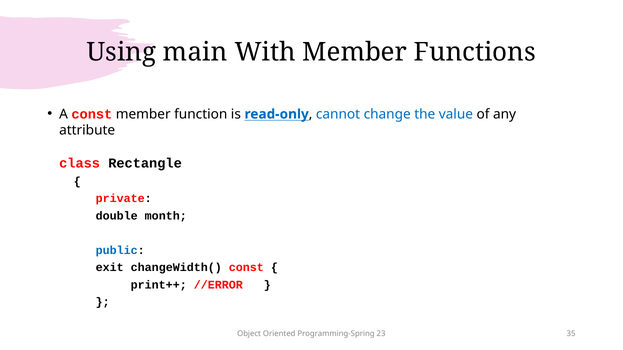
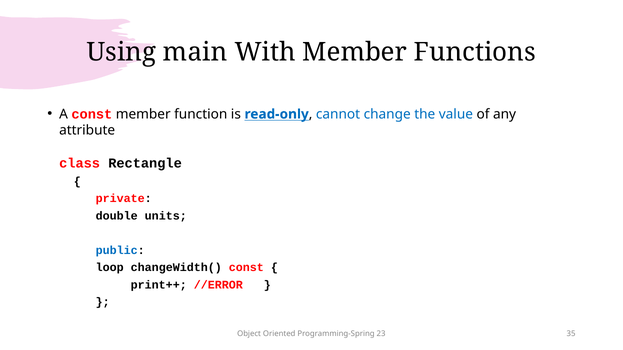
month: month -> units
exit: exit -> loop
